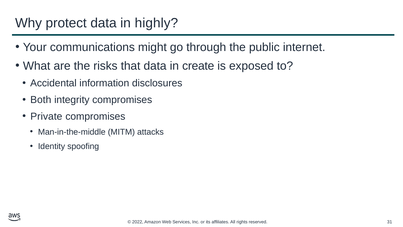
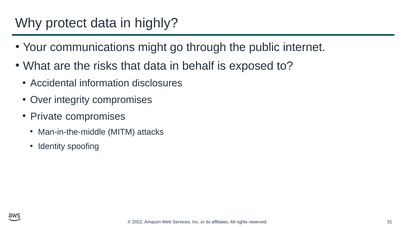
create: create -> behalf
Both: Both -> Over
